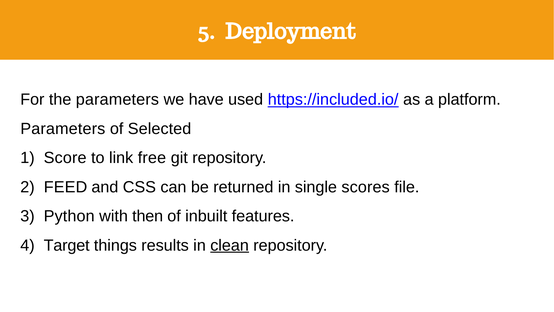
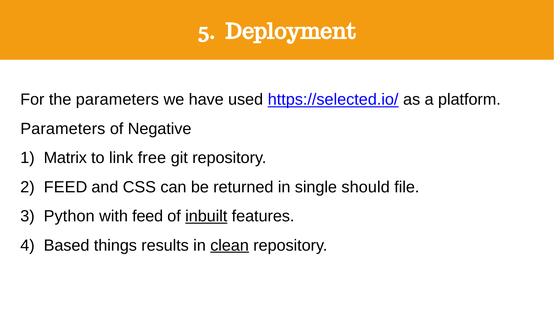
https://included.io/: https://included.io/ -> https://selected.io/
Selected: Selected -> Negative
Score: Score -> Matrix
scores: scores -> should
with then: then -> feed
inbuilt underline: none -> present
Target: Target -> Based
